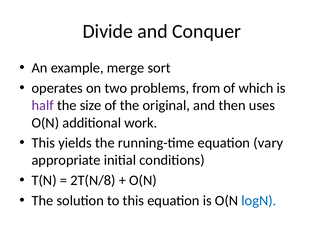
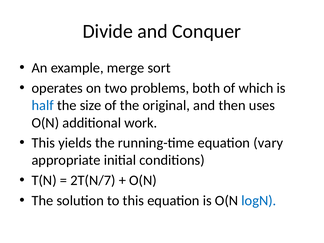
from: from -> both
half colour: purple -> blue
2T(N/8: 2T(N/8 -> 2T(N/7
